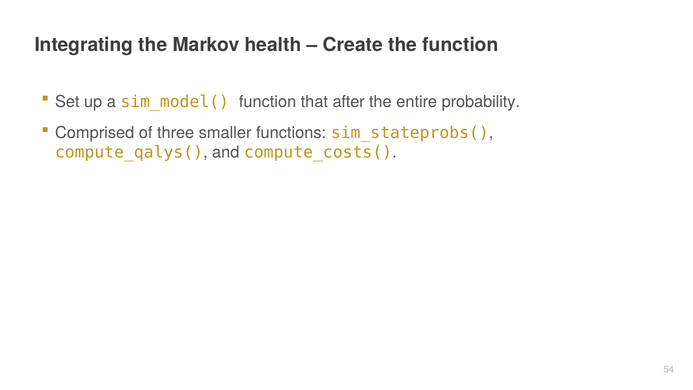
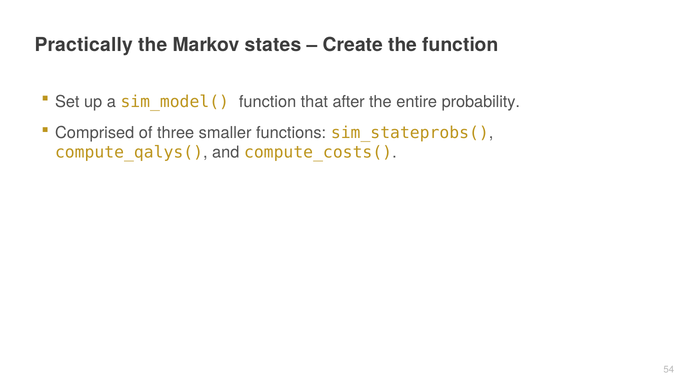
Integrating: Integrating -> Practically
health: health -> states
